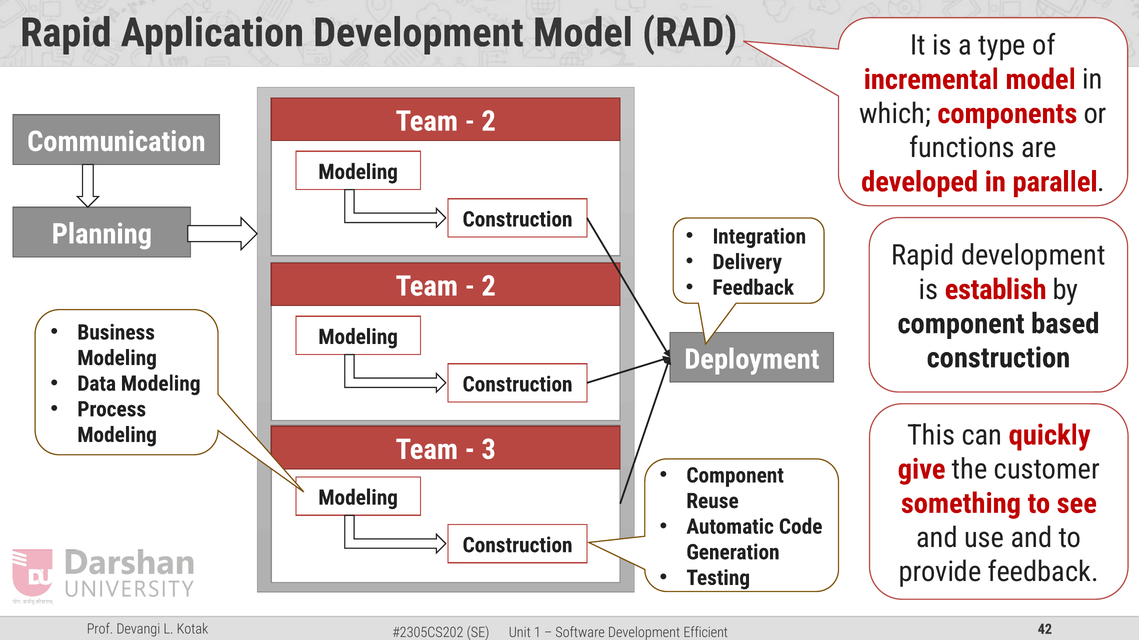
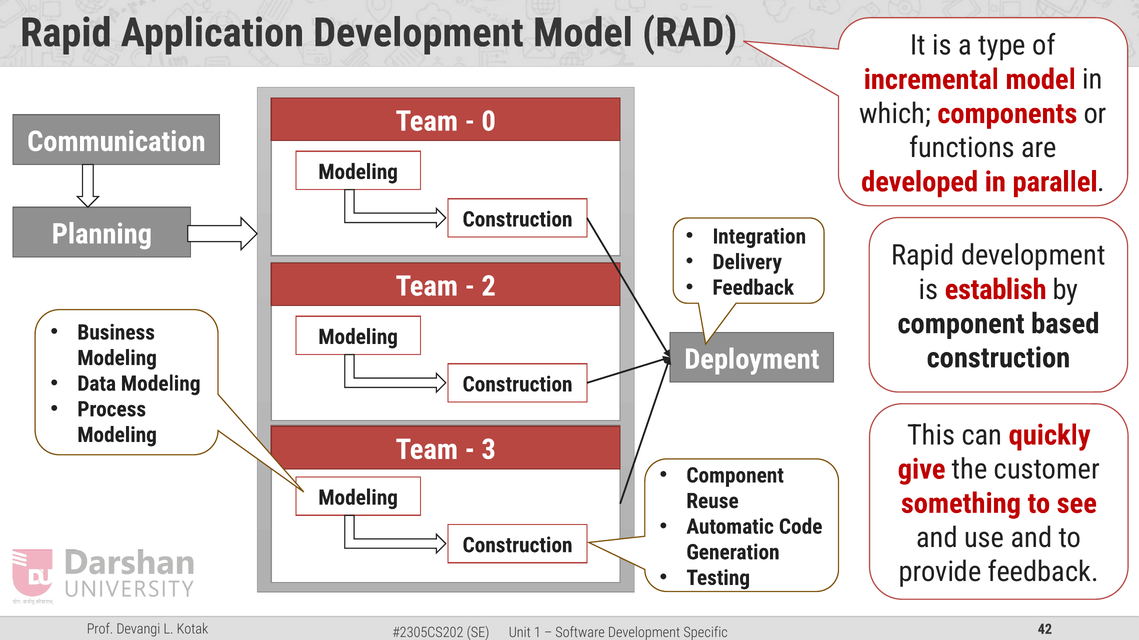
2 at (489, 121): 2 -> 0
Efficient: Efficient -> Specific
